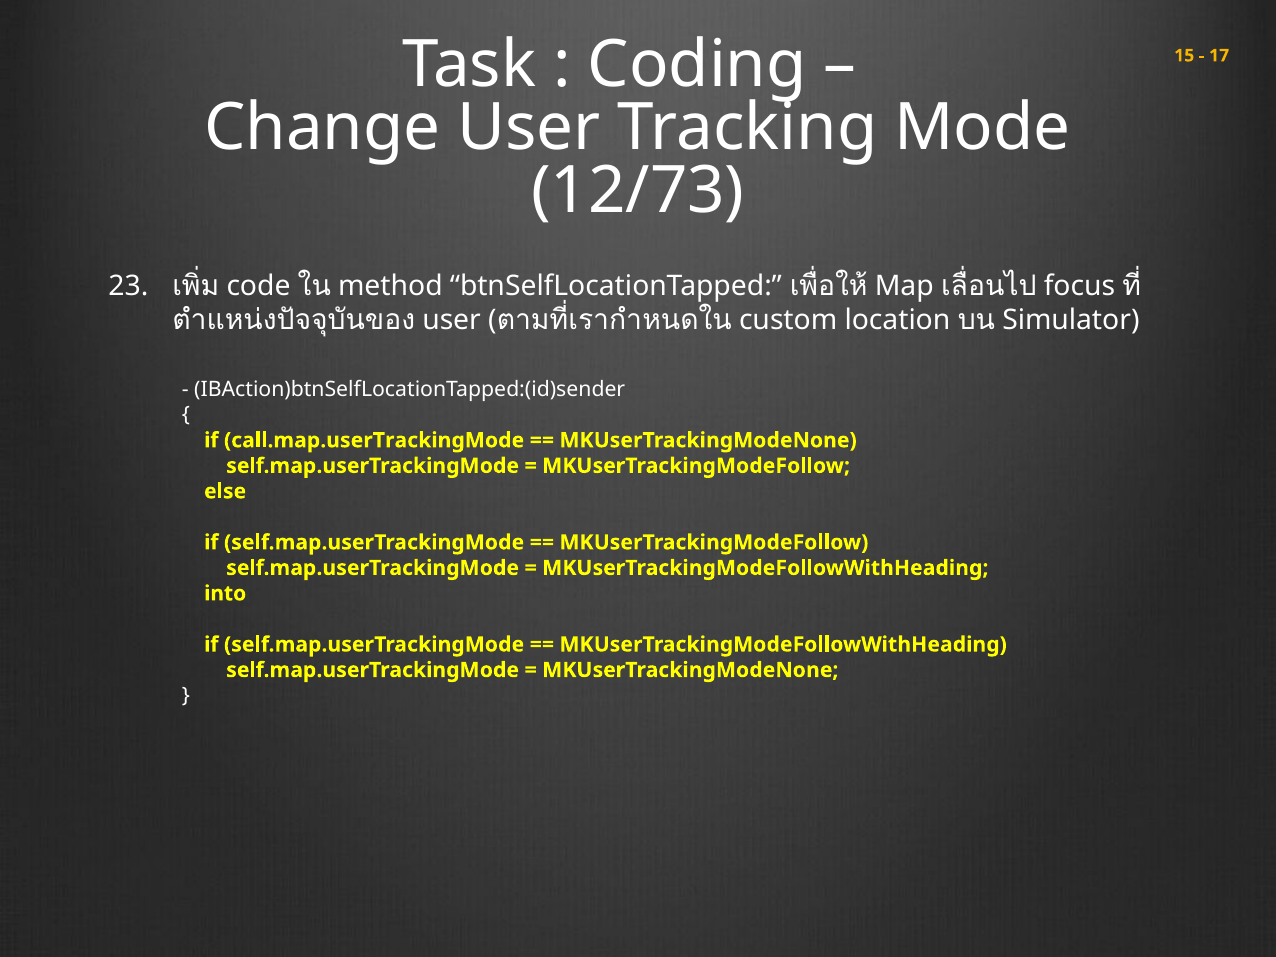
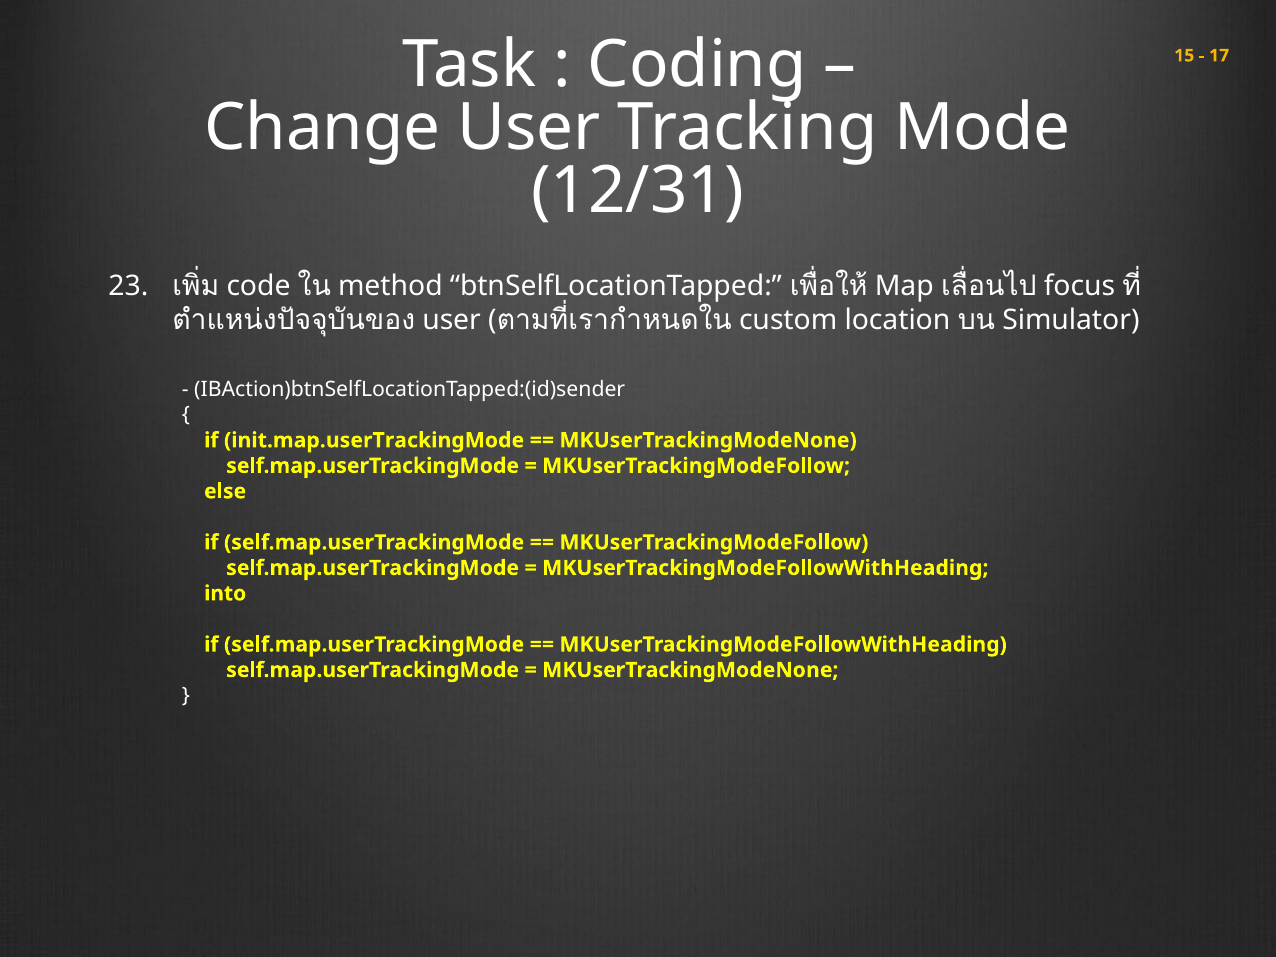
12/73: 12/73 -> 12/31
call.map.userTrackingMode: call.map.userTrackingMode -> init.map.userTrackingMode
